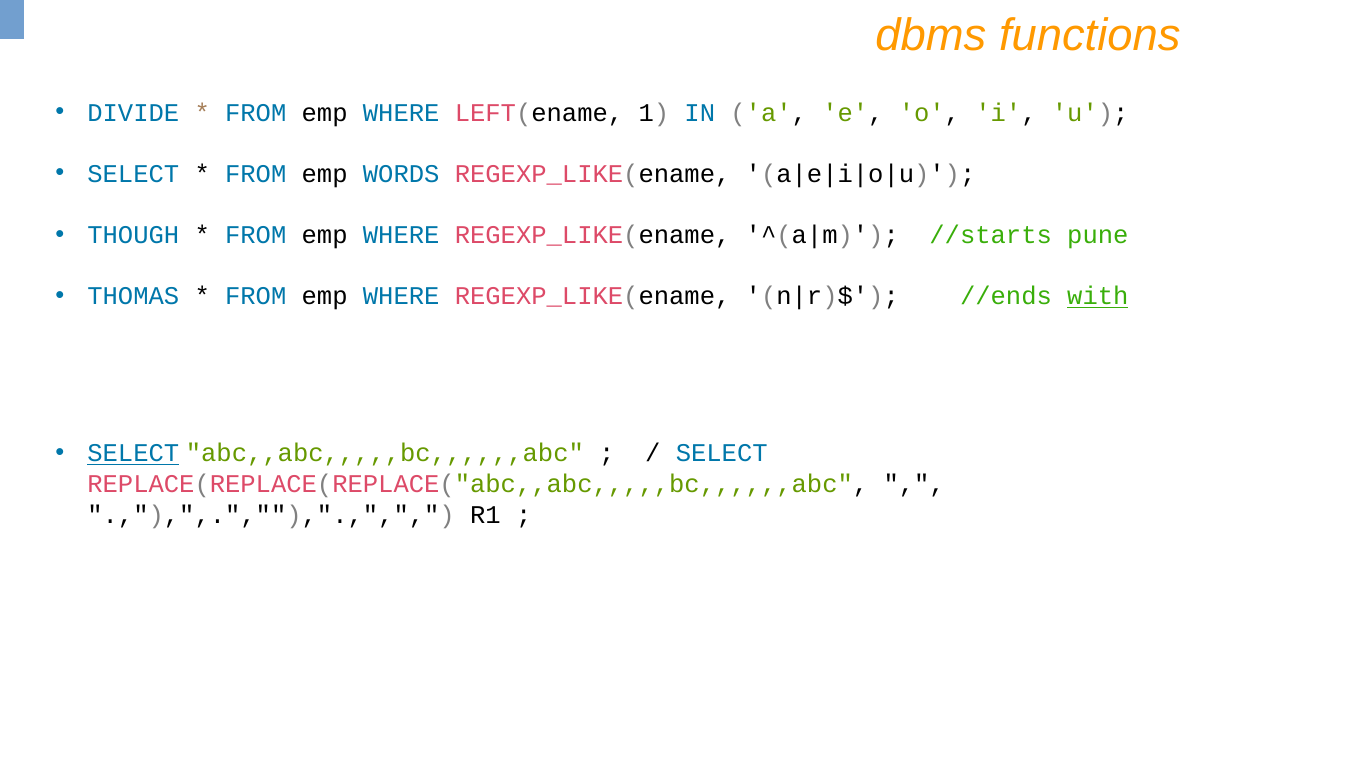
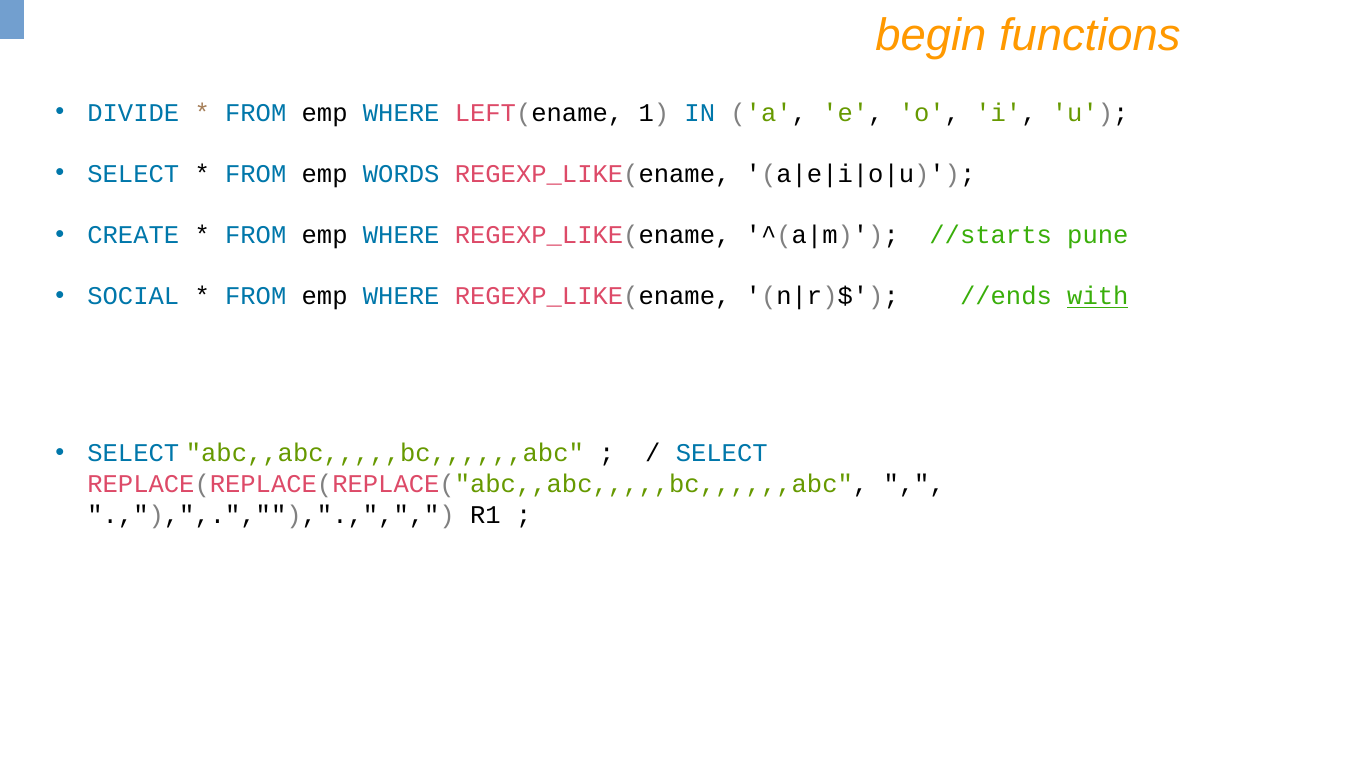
dbms: dbms -> begin
THOUGH: THOUGH -> CREATE
THOMAS: THOMAS -> SOCIAL
SELECT at (133, 453) underline: present -> none
